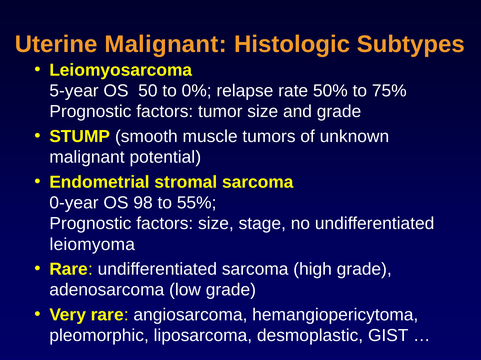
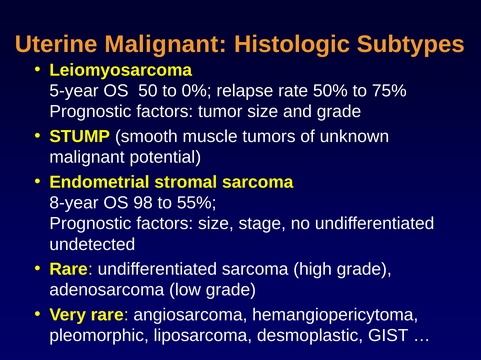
0-year: 0-year -> 8-year
leiomyoma: leiomyoma -> undetected
